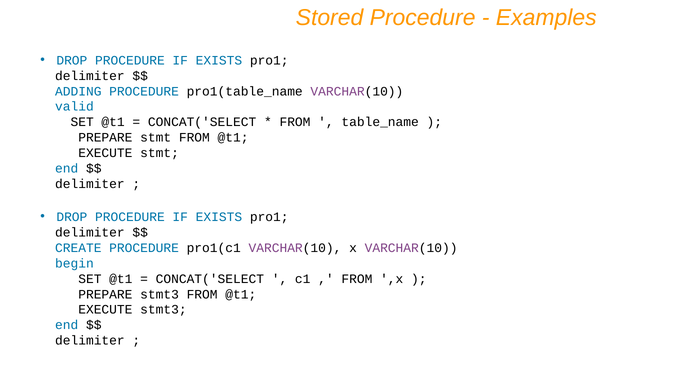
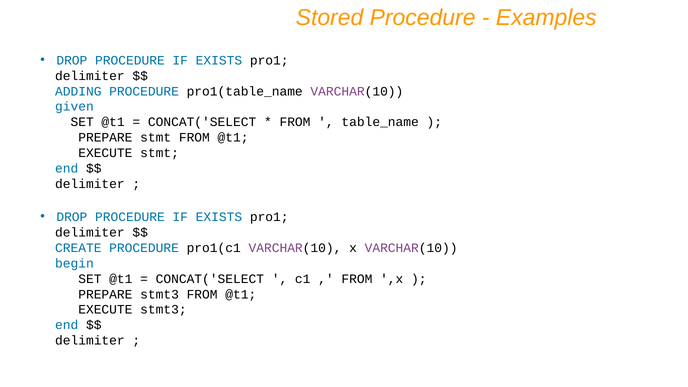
valid: valid -> given
